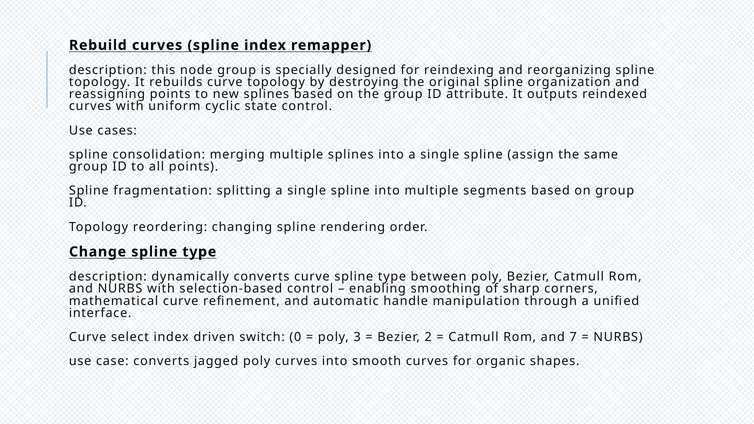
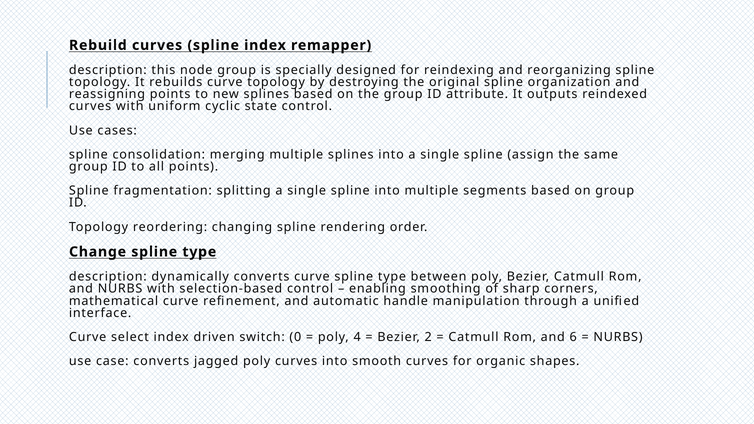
3: 3 -> 4
7: 7 -> 6
